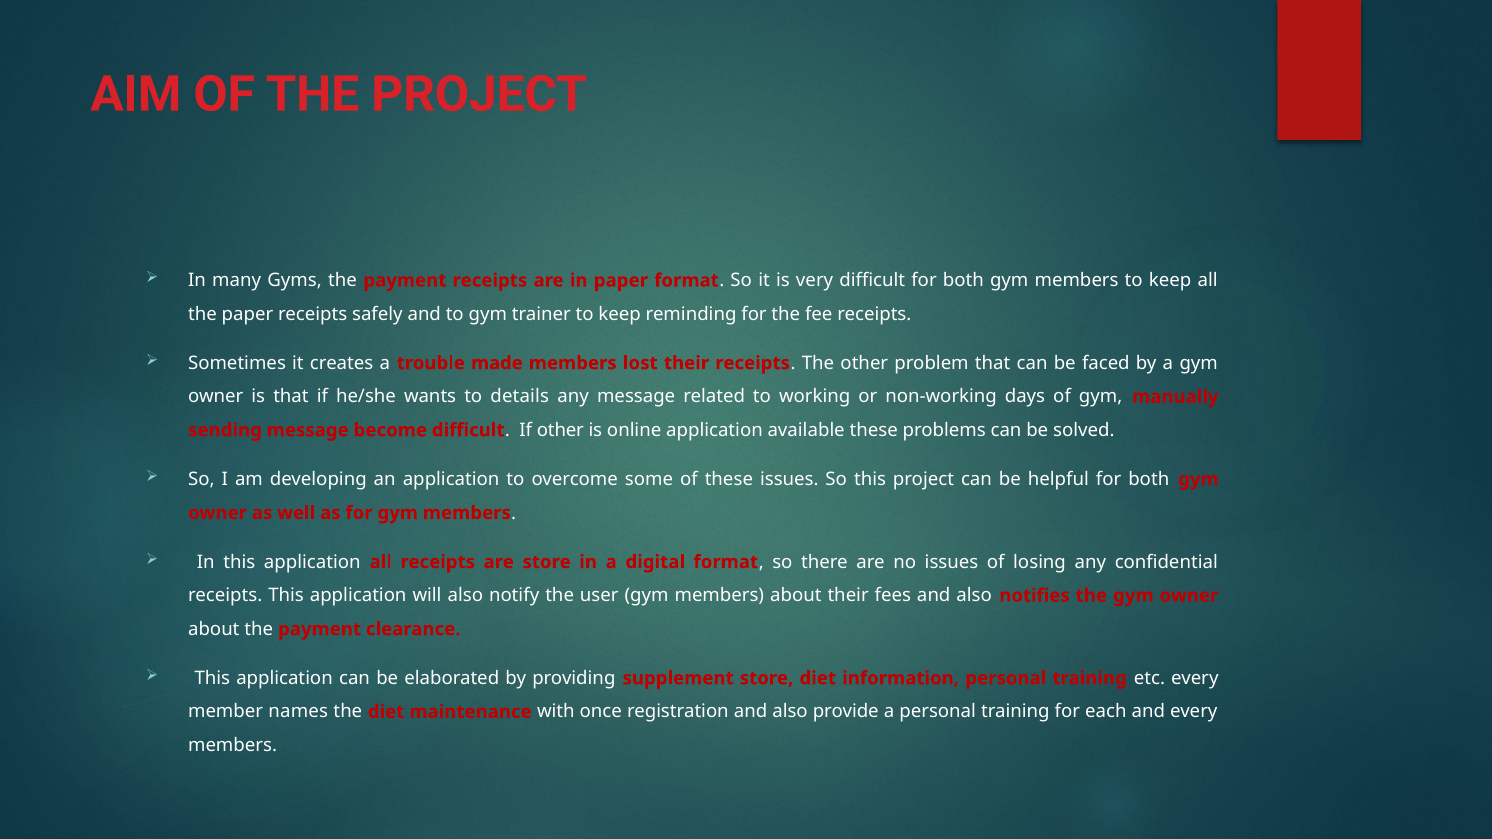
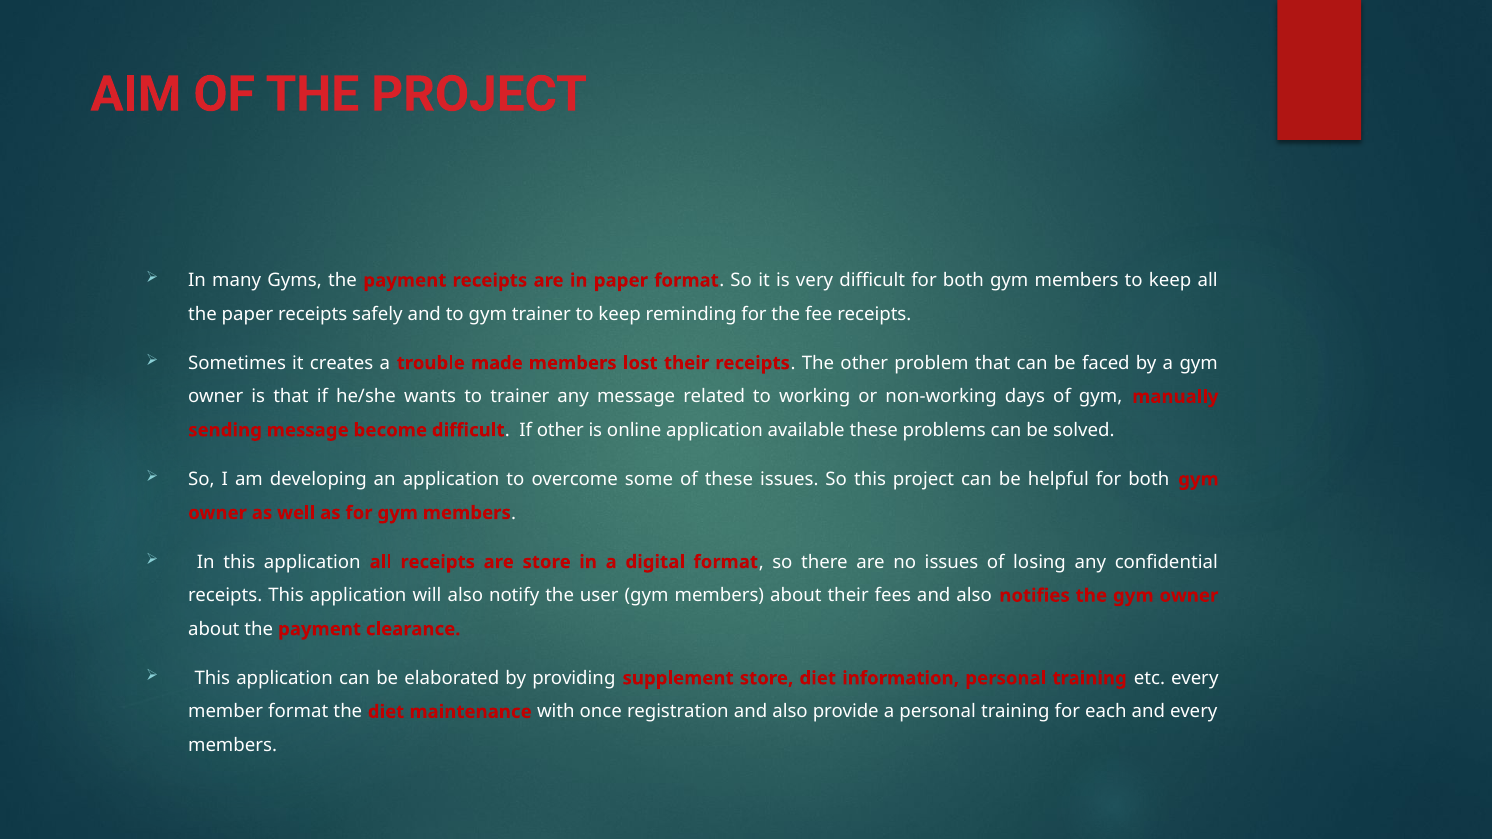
to details: details -> trainer
member names: names -> format
